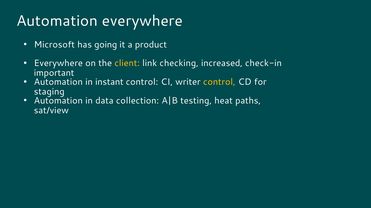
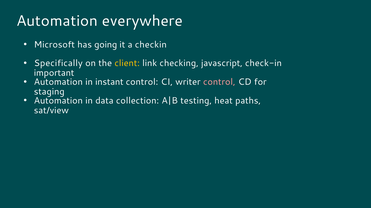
product: product -> checkin
Everywhere at (58, 63): Everywhere -> Specifically
increased: increased -> javascript
control at (219, 82) colour: yellow -> pink
